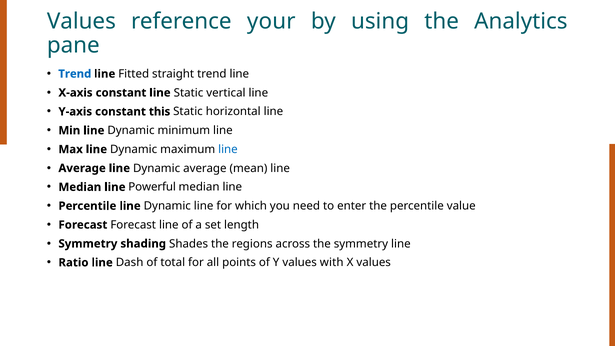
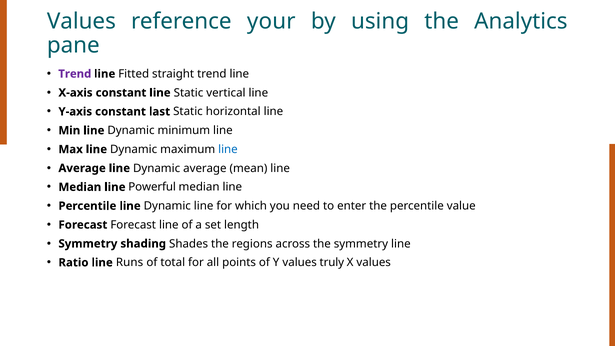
Trend at (75, 74) colour: blue -> purple
this: this -> last
Dash: Dash -> Runs
with: with -> truly
